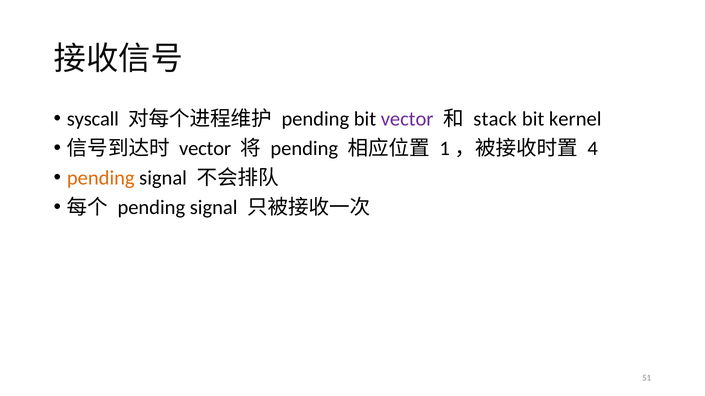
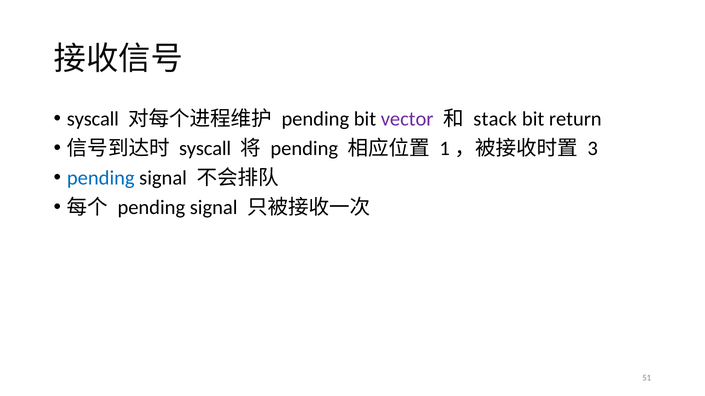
kernel: kernel -> return
vector at (205, 149): vector -> syscall
4: 4 -> 3
pending at (101, 178) colour: orange -> blue
